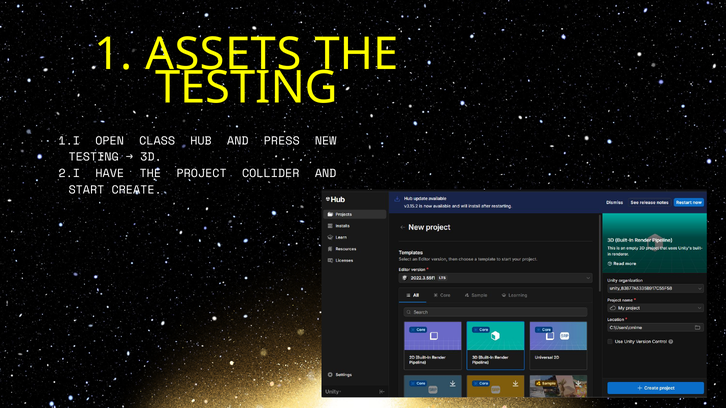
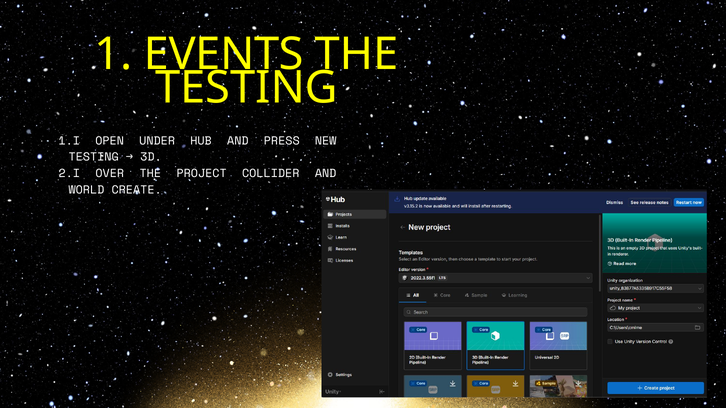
ASSETS: ASSETS -> EVENTS
CLASS: CLASS -> UNDER
HAVE: HAVE -> OVER
START: START -> WORLD
